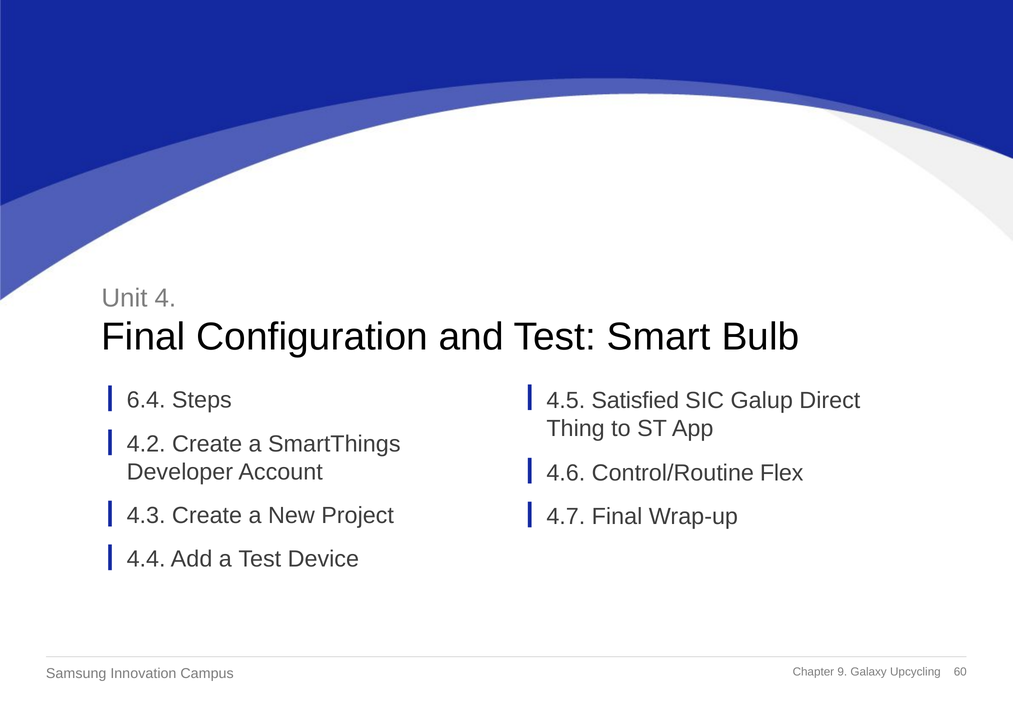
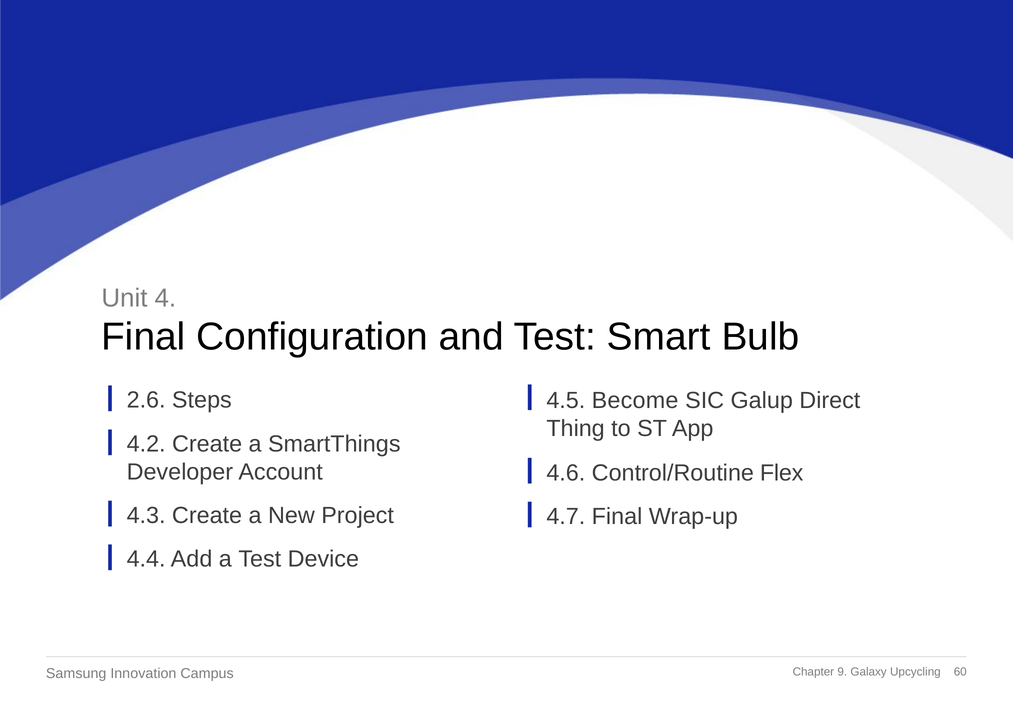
6.4: 6.4 -> 2.6
Satisfied: Satisfied -> Become
